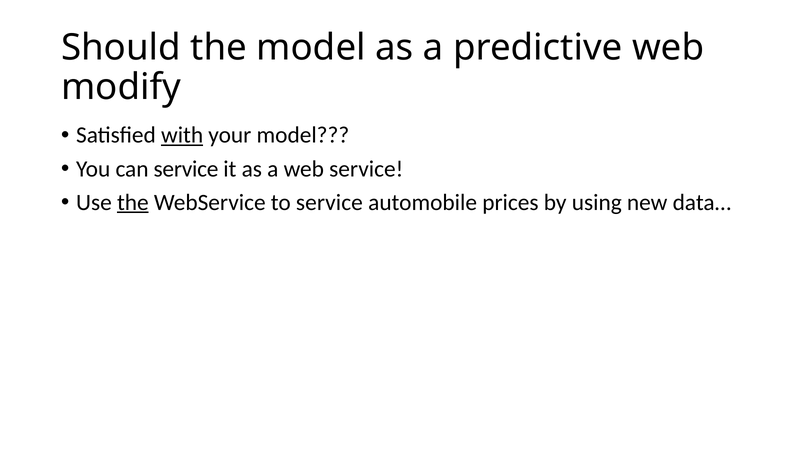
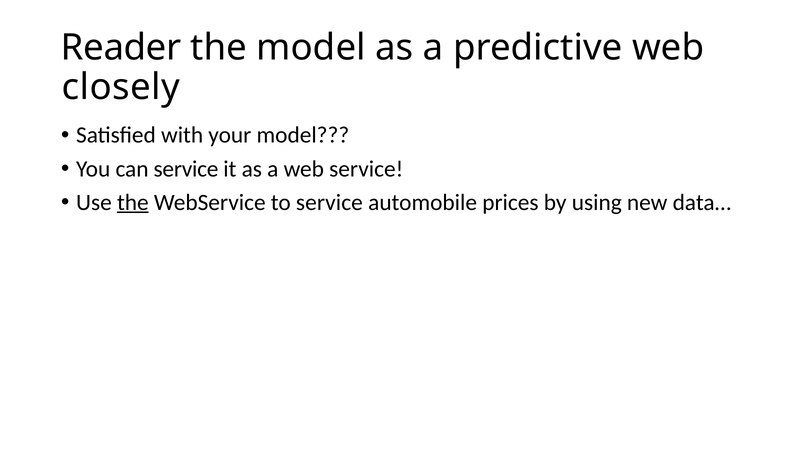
Should: Should -> Reader
modify: modify -> closely
with underline: present -> none
